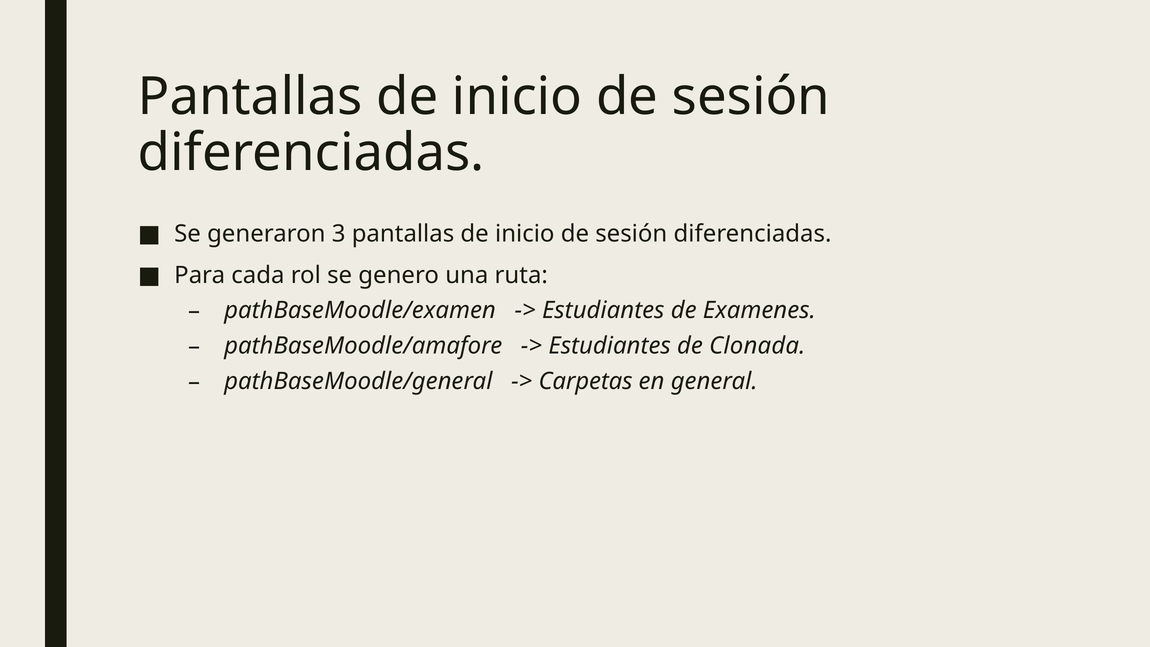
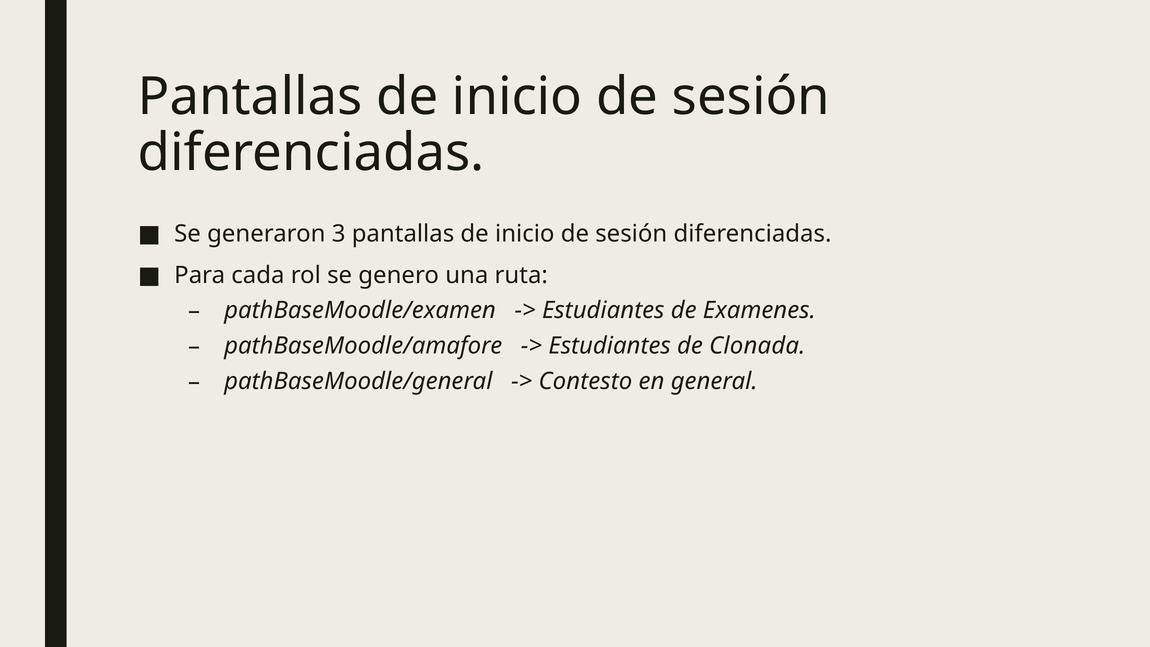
Carpetas: Carpetas -> Contesto
